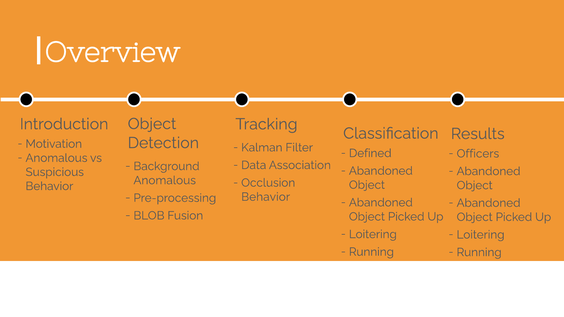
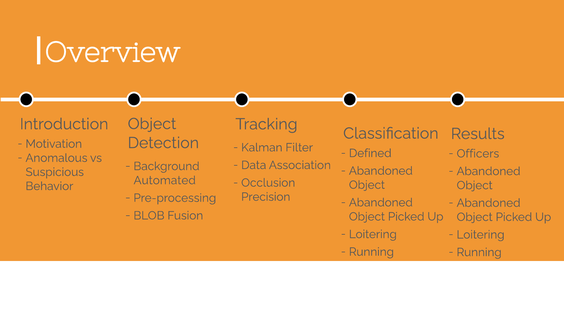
Anomalous at (165, 180): Anomalous -> Automated
Behavior at (266, 197): Behavior -> Precision
